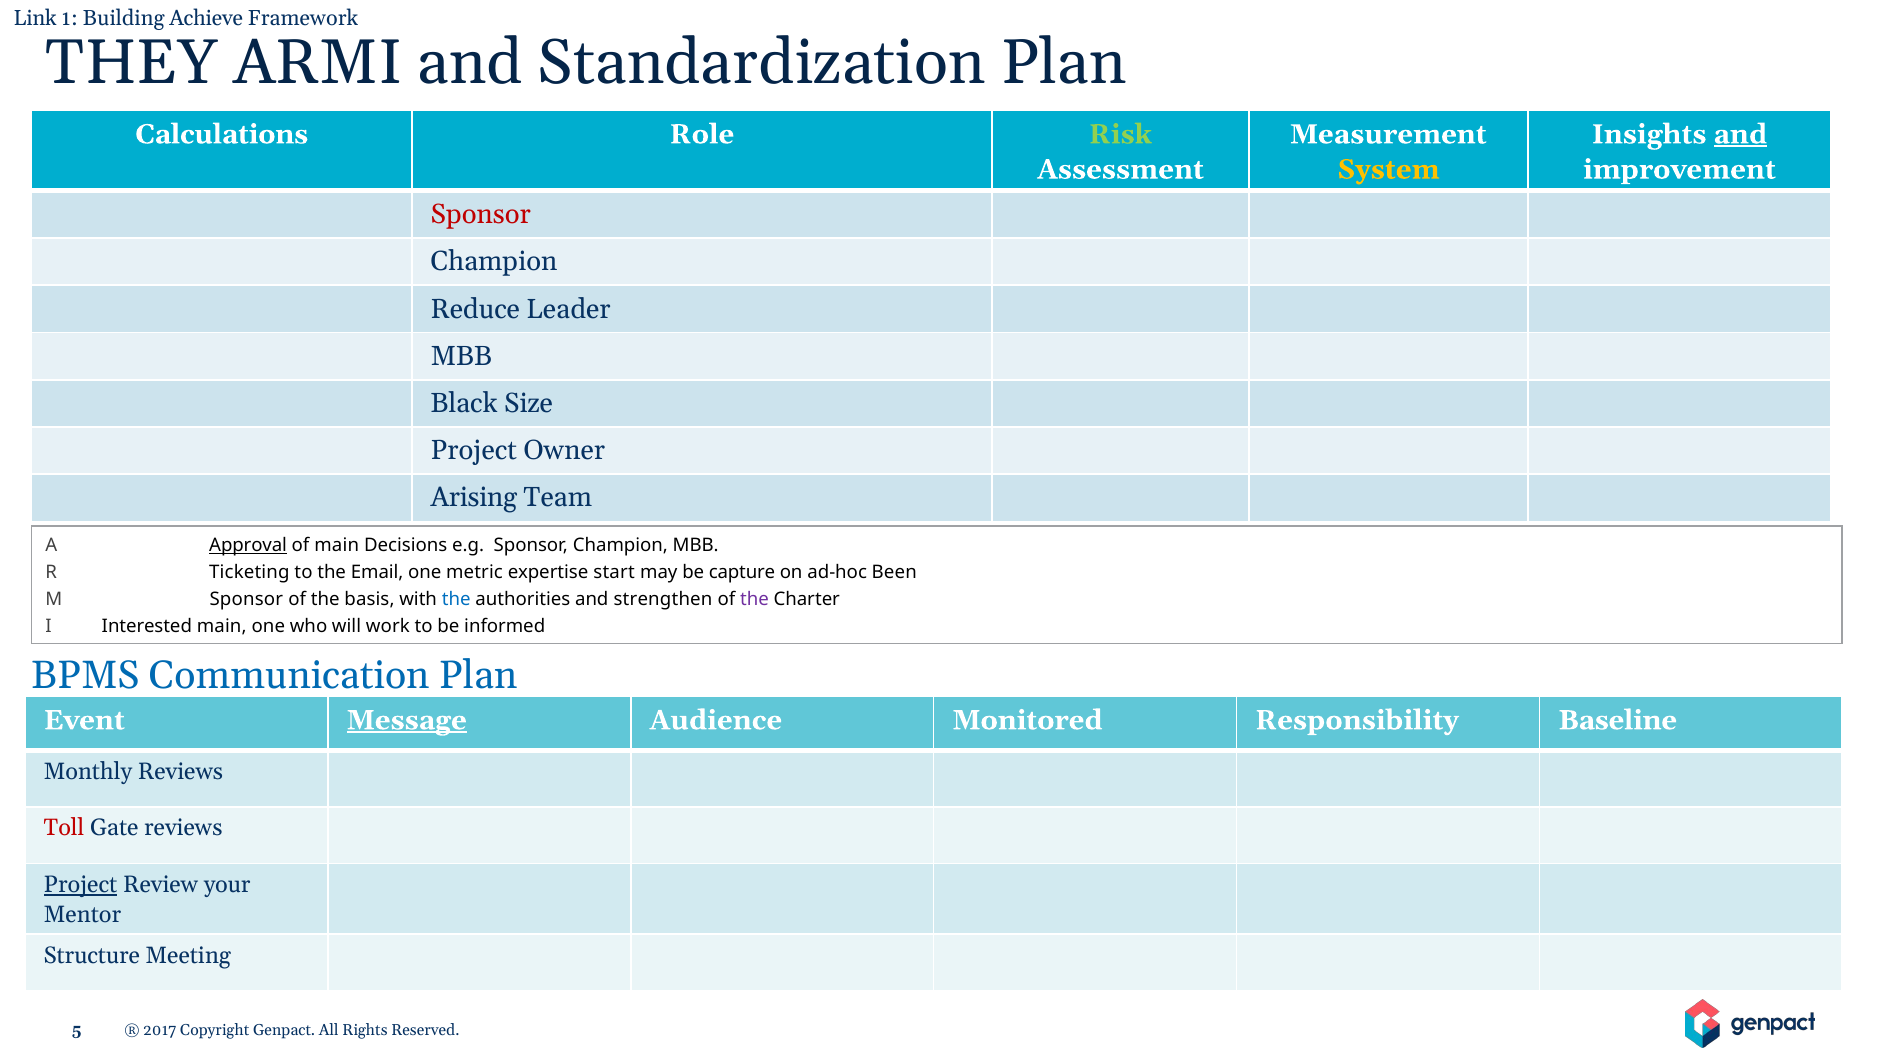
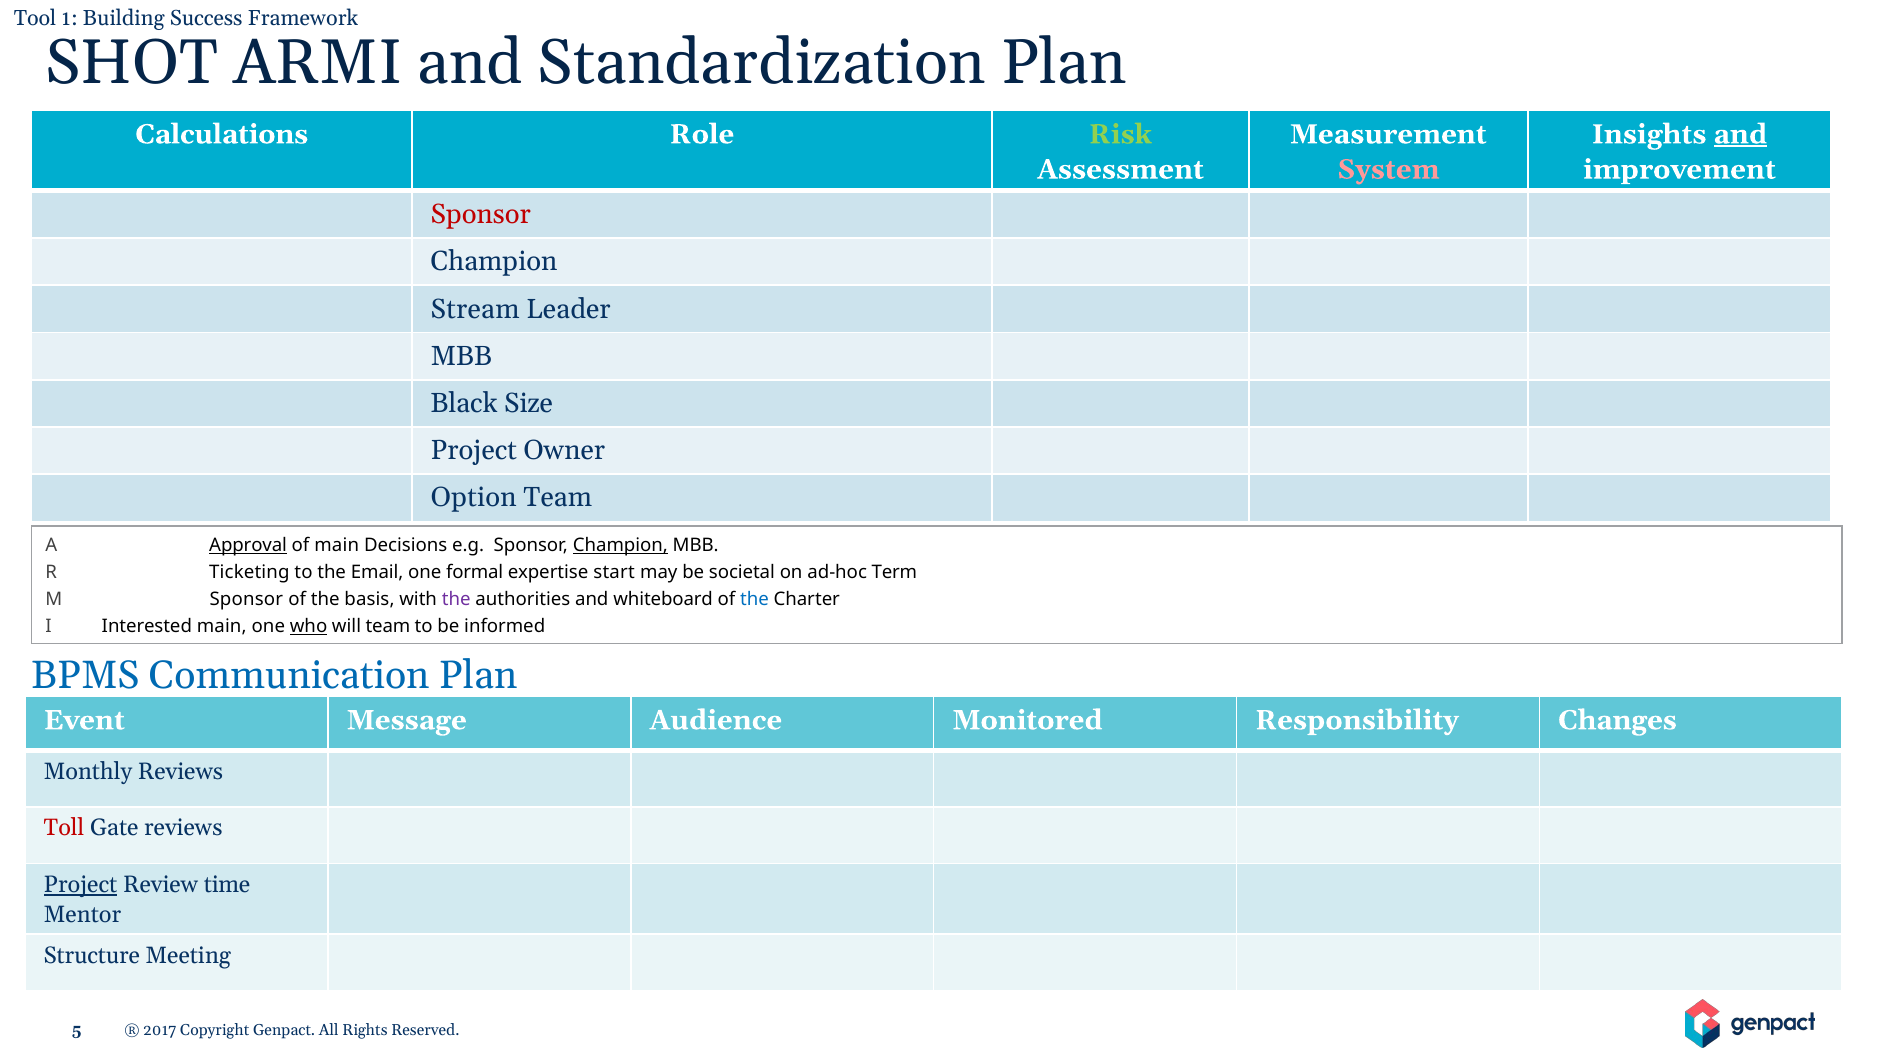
Link: Link -> Tool
Achieve: Achieve -> Success
THEY: THEY -> SHOT
System colour: yellow -> pink
Reduce: Reduce -> Stream
Arising: Arising -> Option
Champion at (620, 546) underline: none -> present
metric: metric -> formal
capture: capture -> societal
Been: Been -> Term
the at (456, 600) colour: blue -> purple
strengthen: strengthen -> whiteboard
the at (754, 600) colour: purple -> blue
who underline: none -> present
will work: work -> team
Message underline: present -> none
Baseline: Baseline -> Changes
your: your -> time
